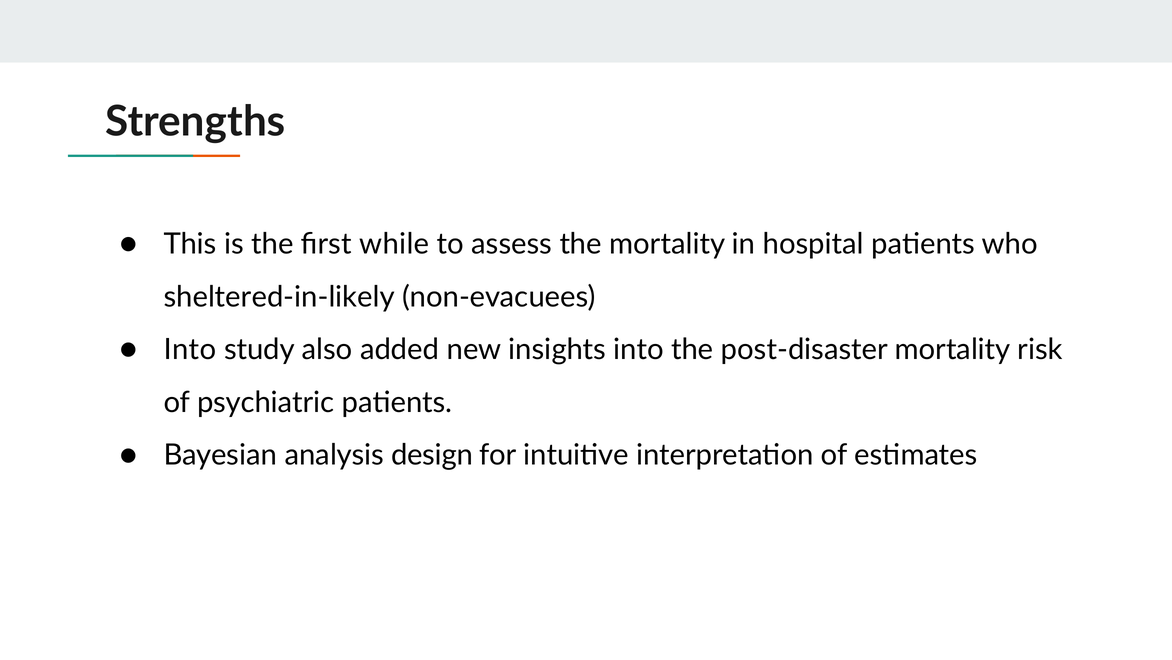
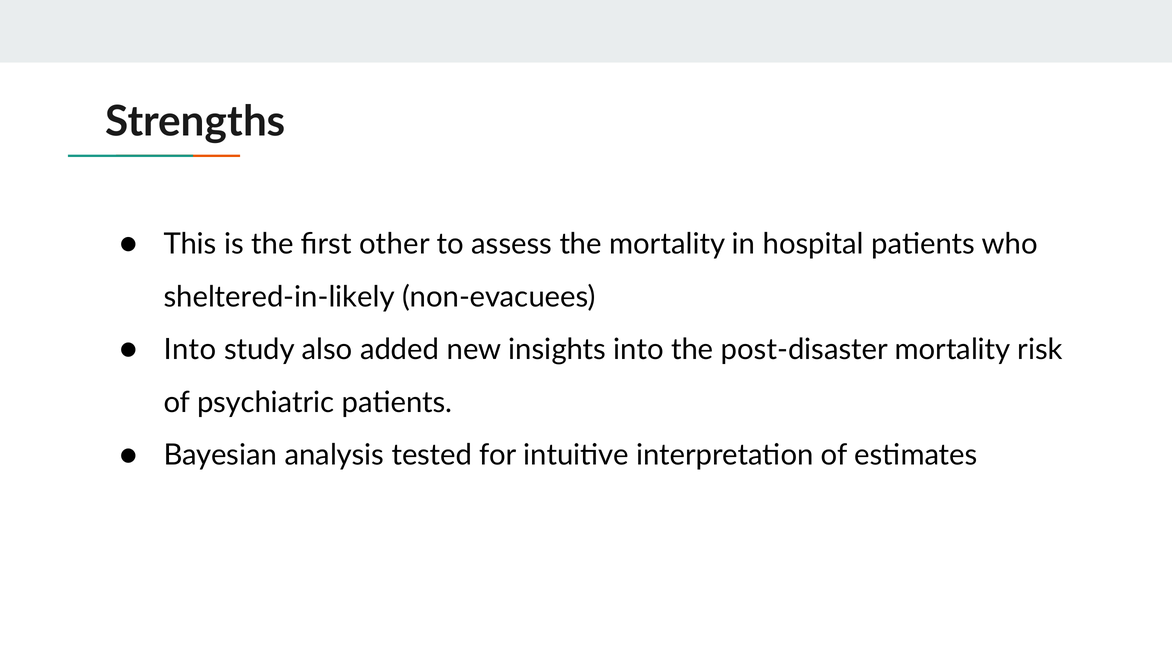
while: while -> other
design: design -> tested
